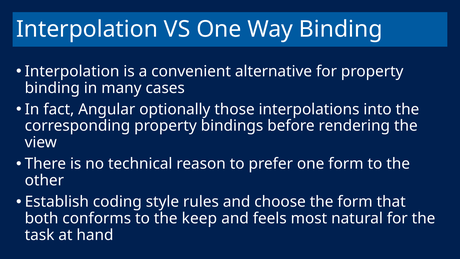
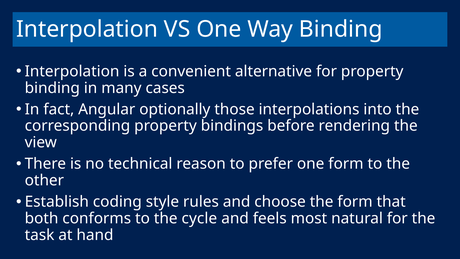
keep: keep -> cycle
